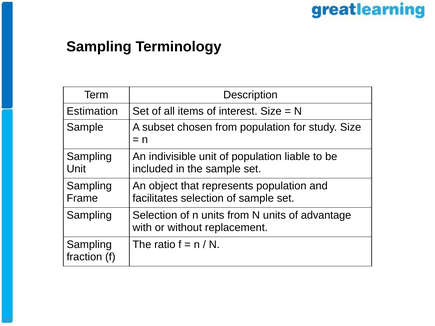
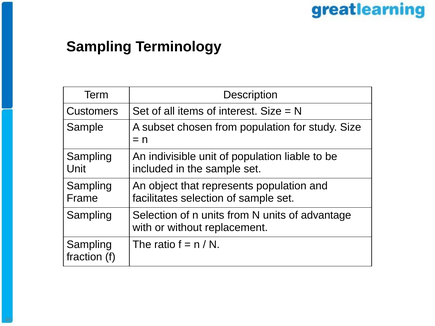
Estimation: Estimation -> Customers
